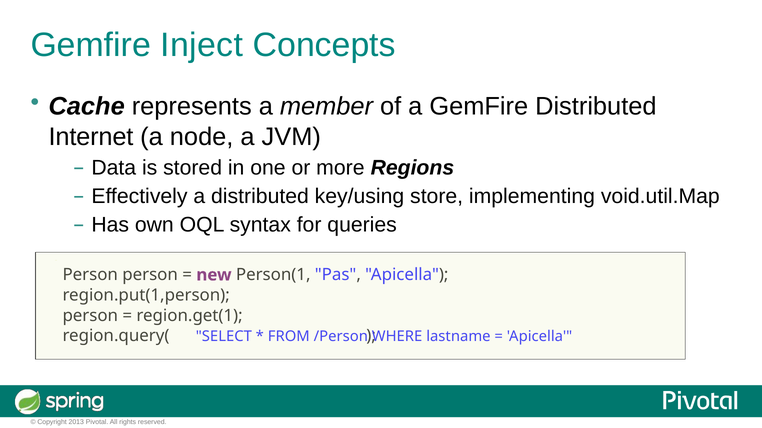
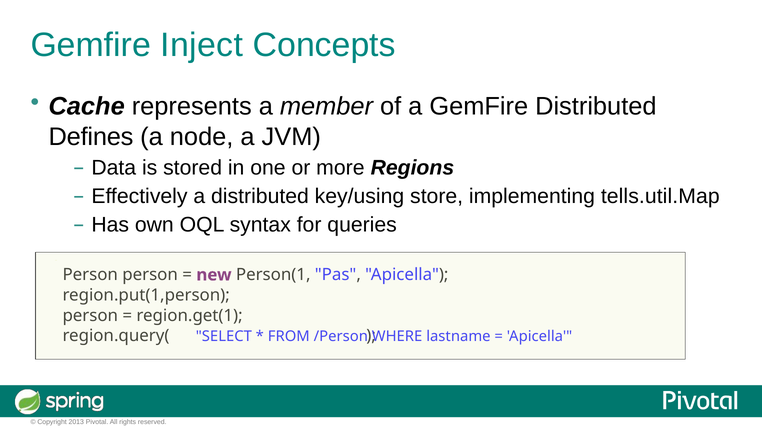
Internet: Internet -> Defines
void.util.Map: void.util.Map -> tells.util.Map
